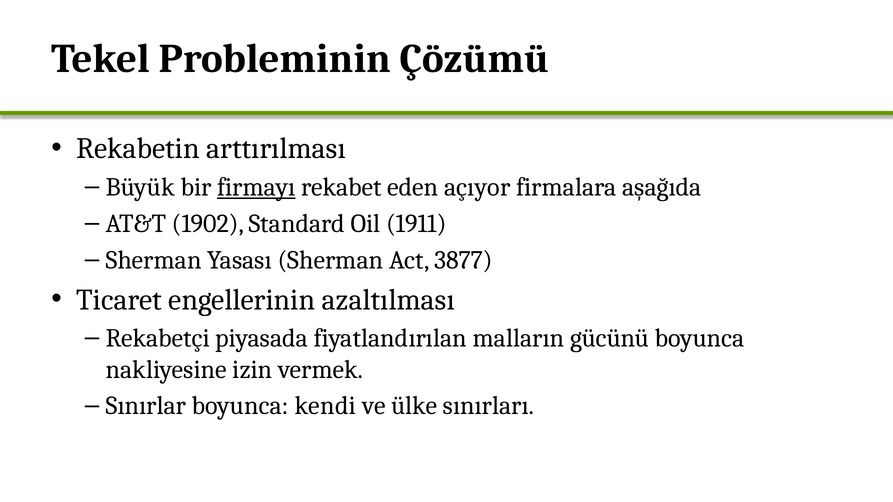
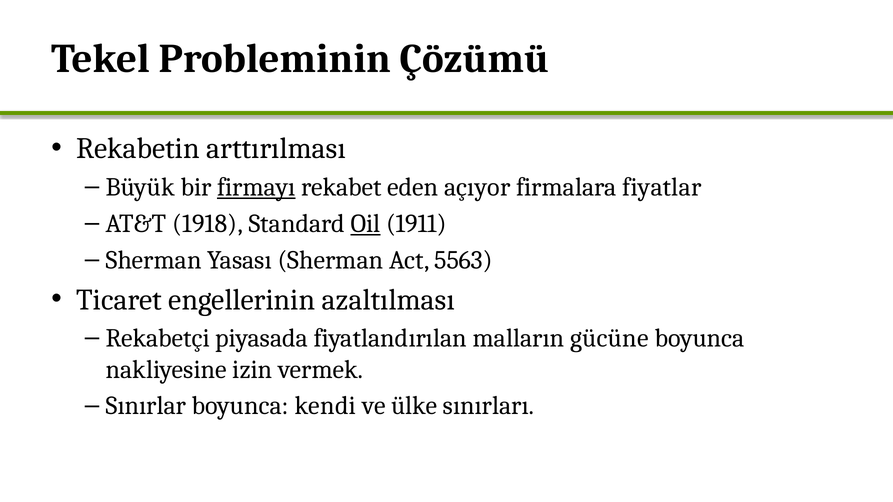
aşağıda: aşağıda -> fiyatlar
1902: 1902 -> 1918
Oil underline: none -> present
3877: 3877 -> 5563
gücünü: gücünü -> gücüne
